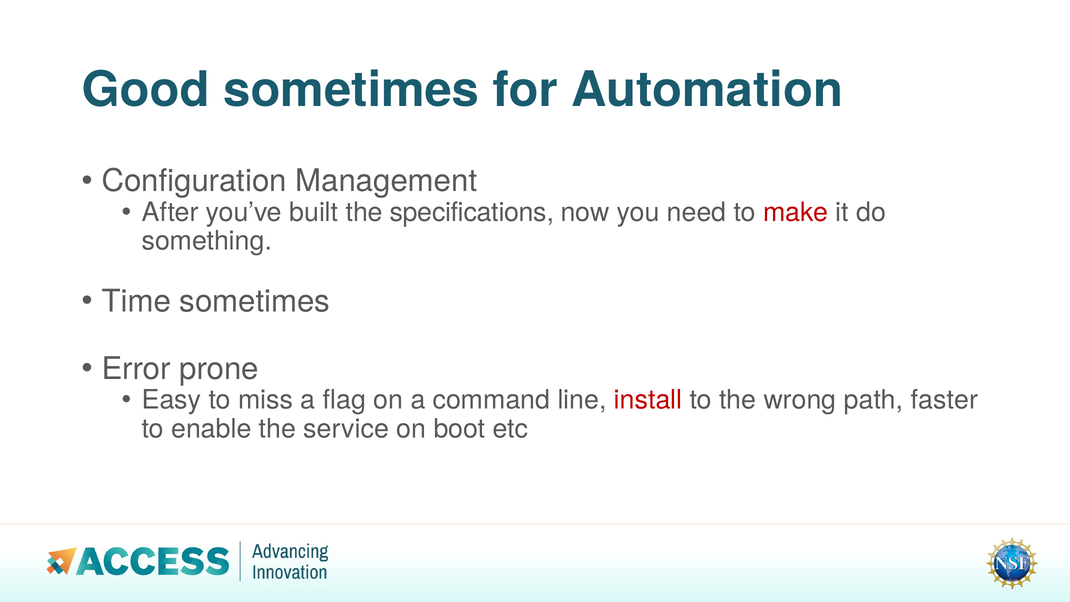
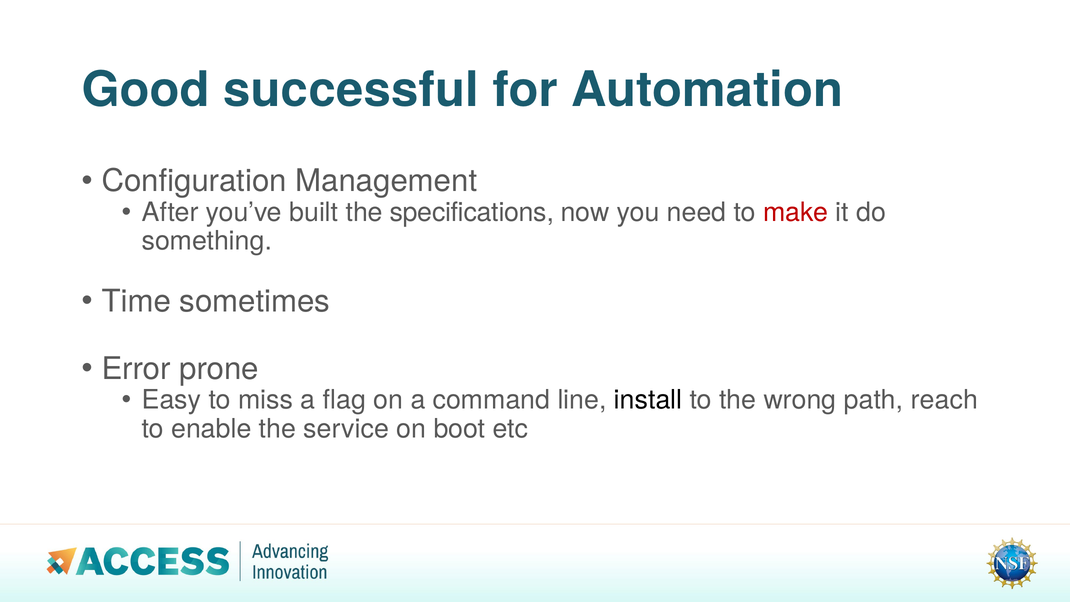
Good sometimes: sometimes -> successful
install colour: red -> black
faster: faster -> reach
